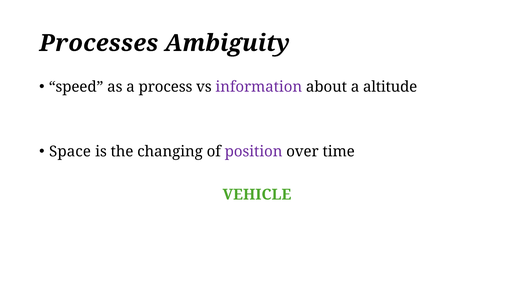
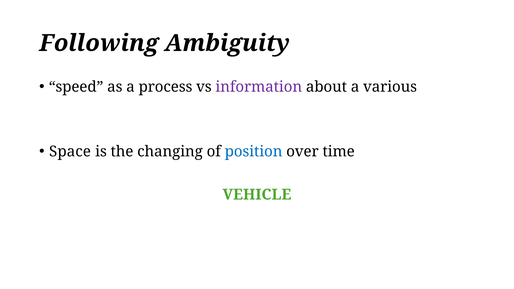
Processes: Processes -> Following
altitude: altitude -> various
position colour: purple -> blue
